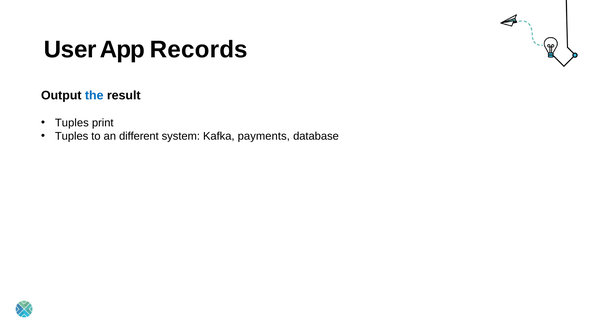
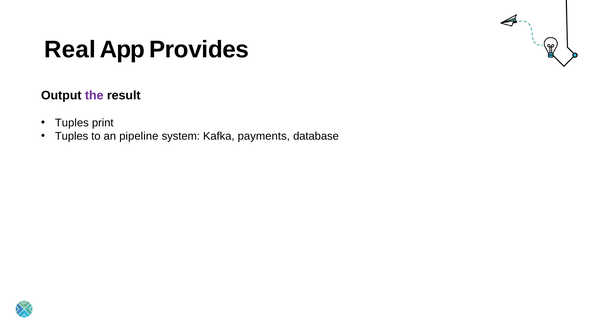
User: User -> Real
Records: Records -> Provides
the colour: blue -> purple
different: different -> pipeline
